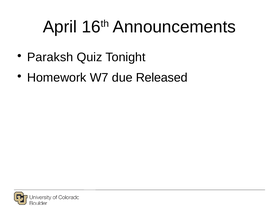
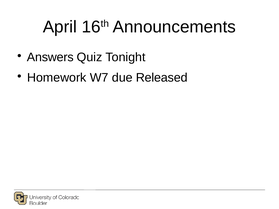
Paraksh: Paraksh -> Answers
